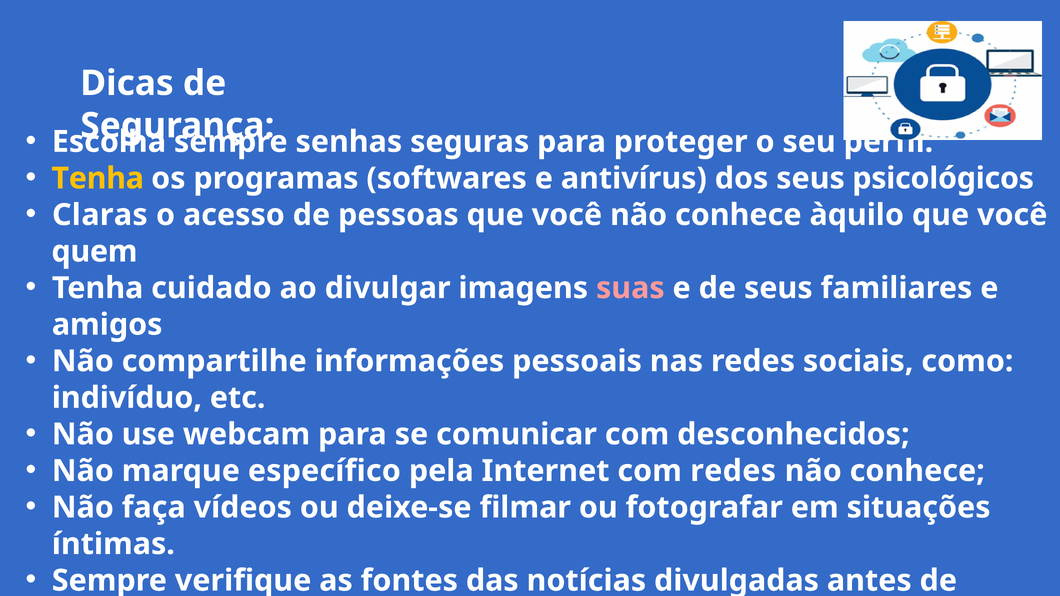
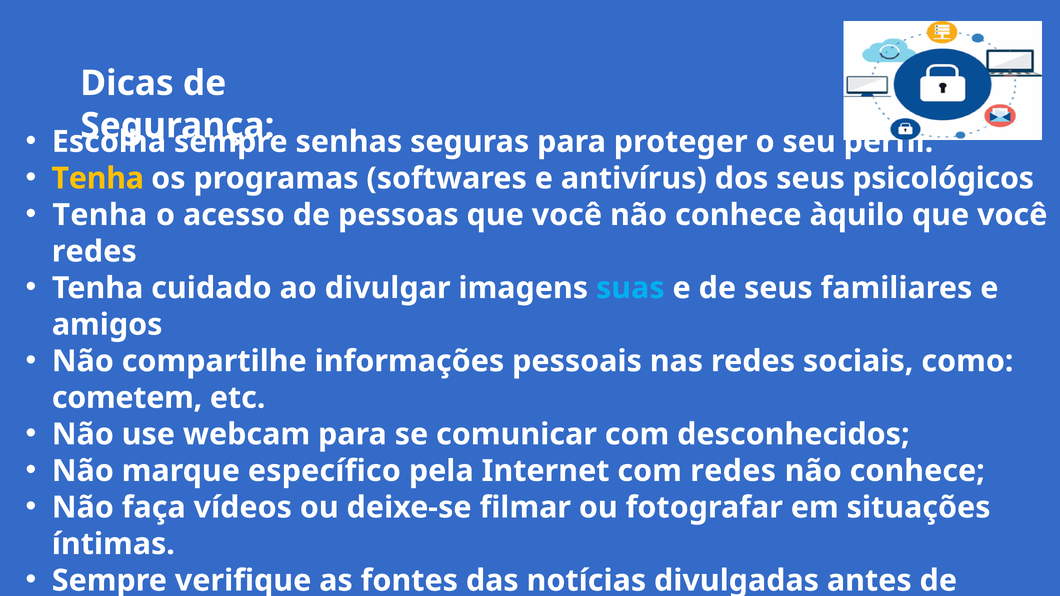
Claras at (100, 215): Claras -> Tenha
quem at (94, 252): quem -> redes
suas colour: pink -> light blue
indivíduo: indivíduo -> cometem
